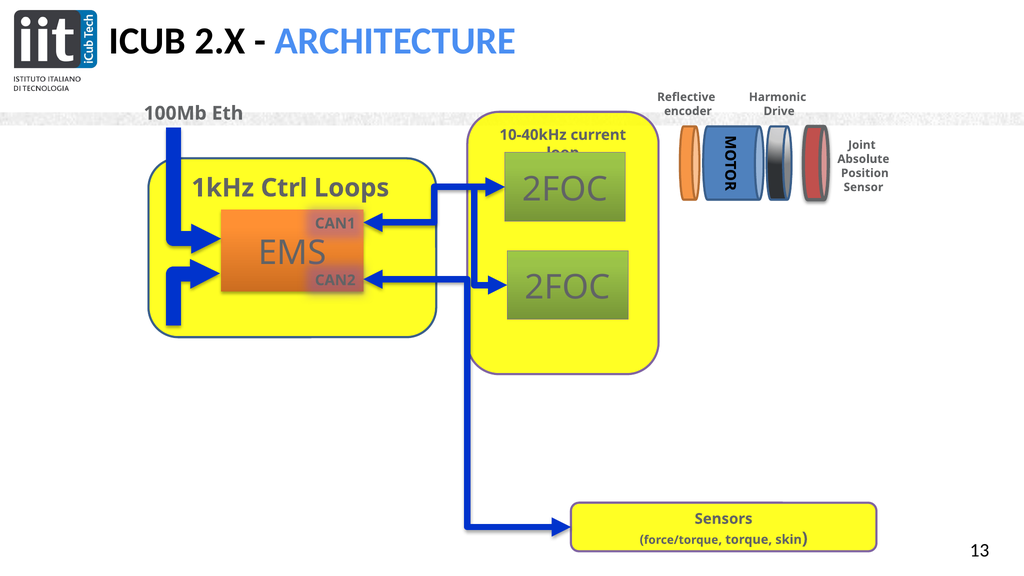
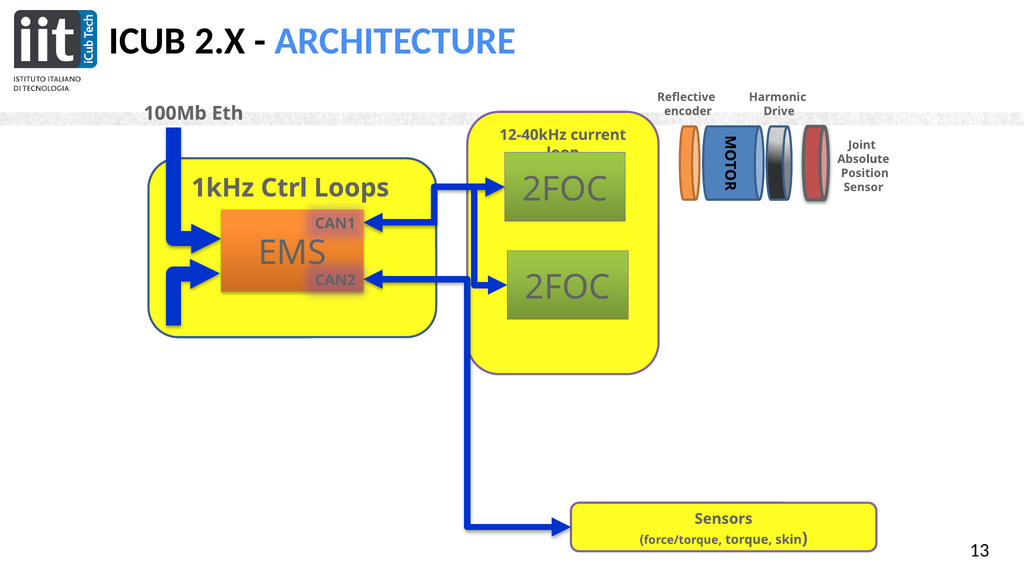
10-40kHz: 10-40kHz -> 12-40kHz
